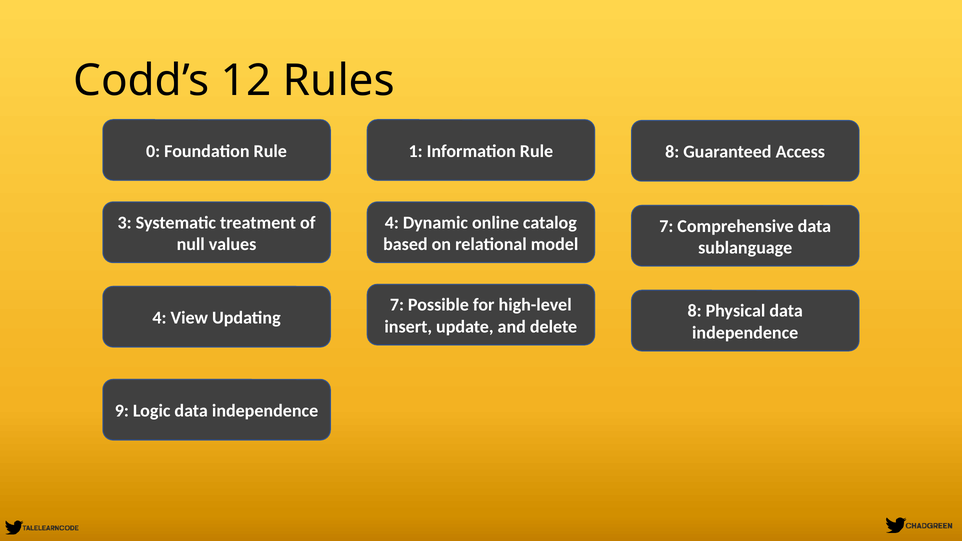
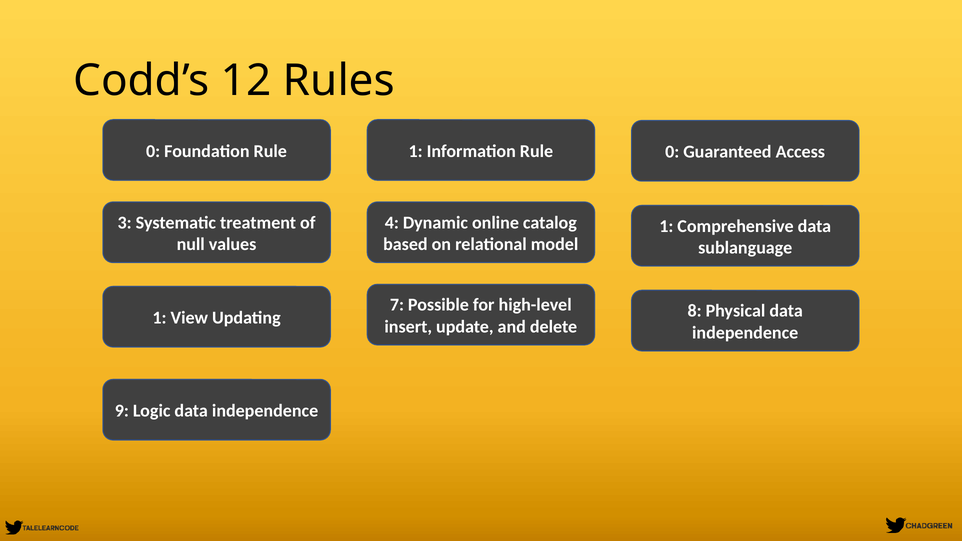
Rule 8: 8 -> 0
7 at (666, 226): 7 -> 1
4 at (159, 318): 4 -> 1
